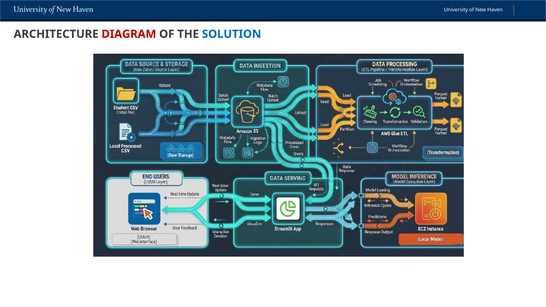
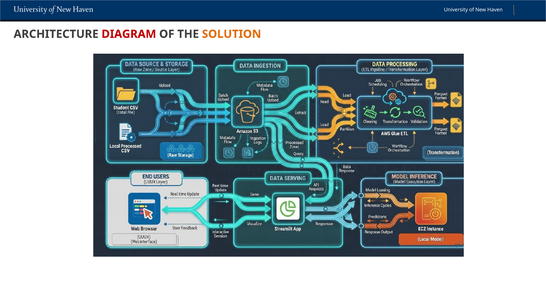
SOLUTION colour: blue -> orange
